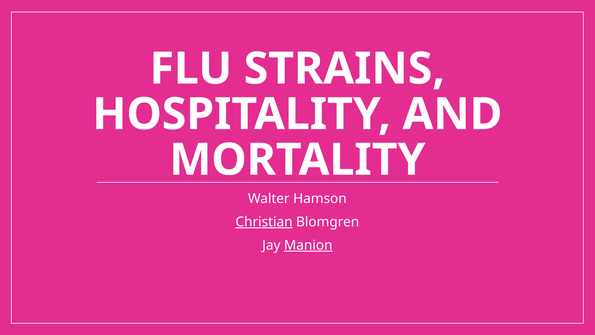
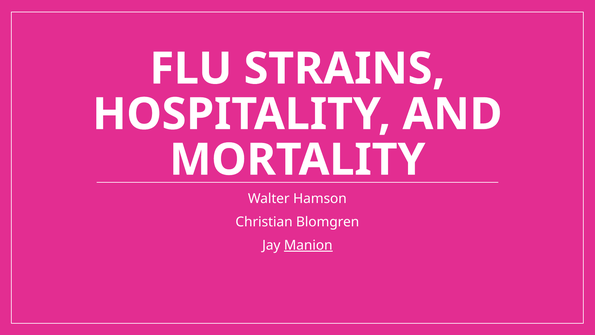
Christian underline: present -> none
